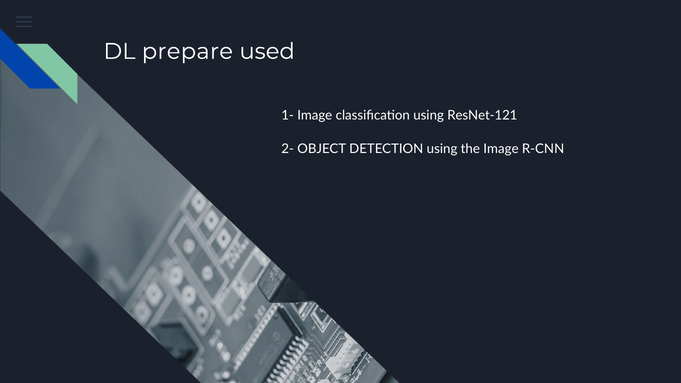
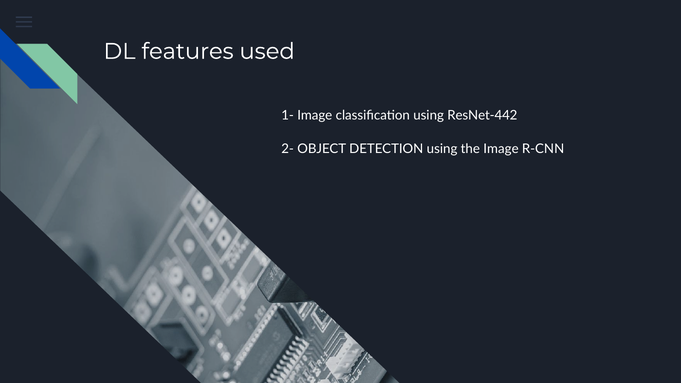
prepare: prepare -> features
ResNet-121: ResNet-121 -> ResNet-442
